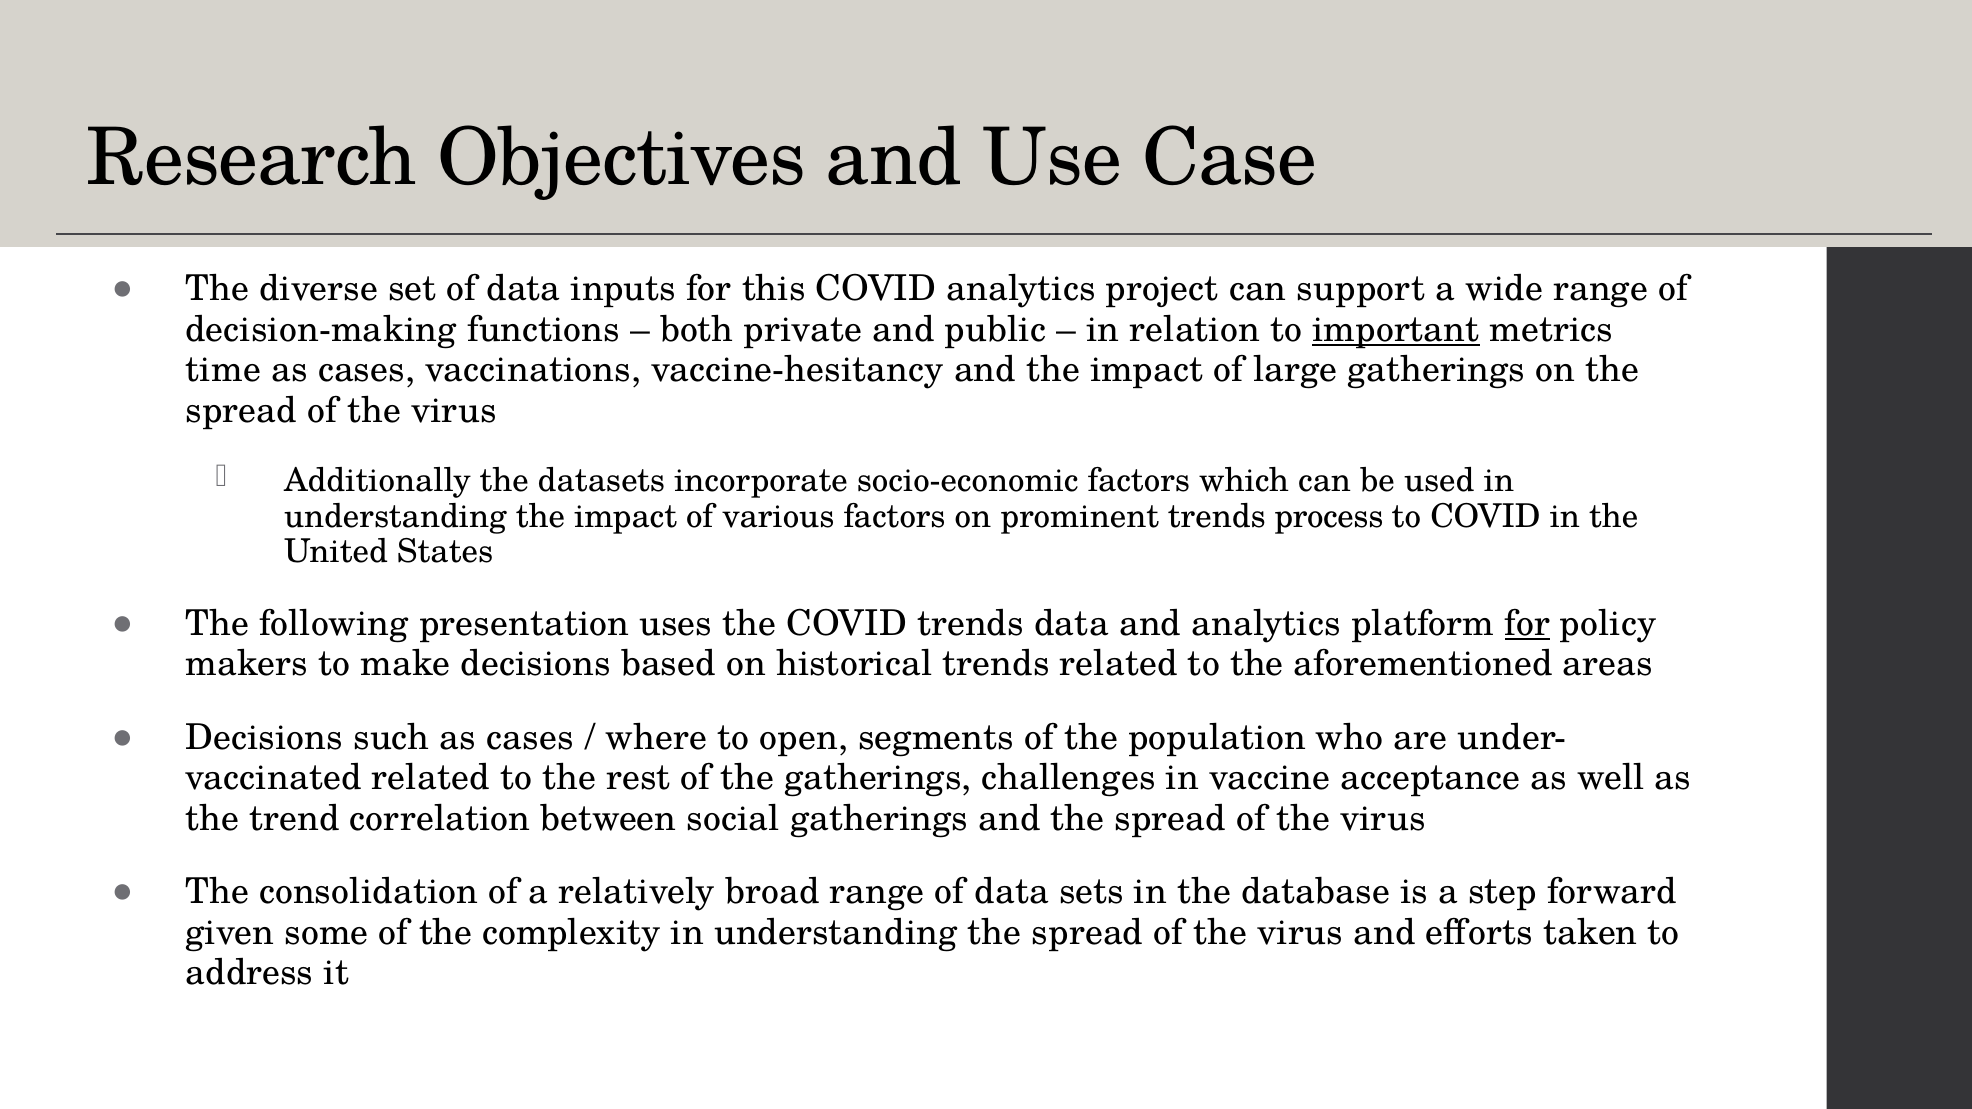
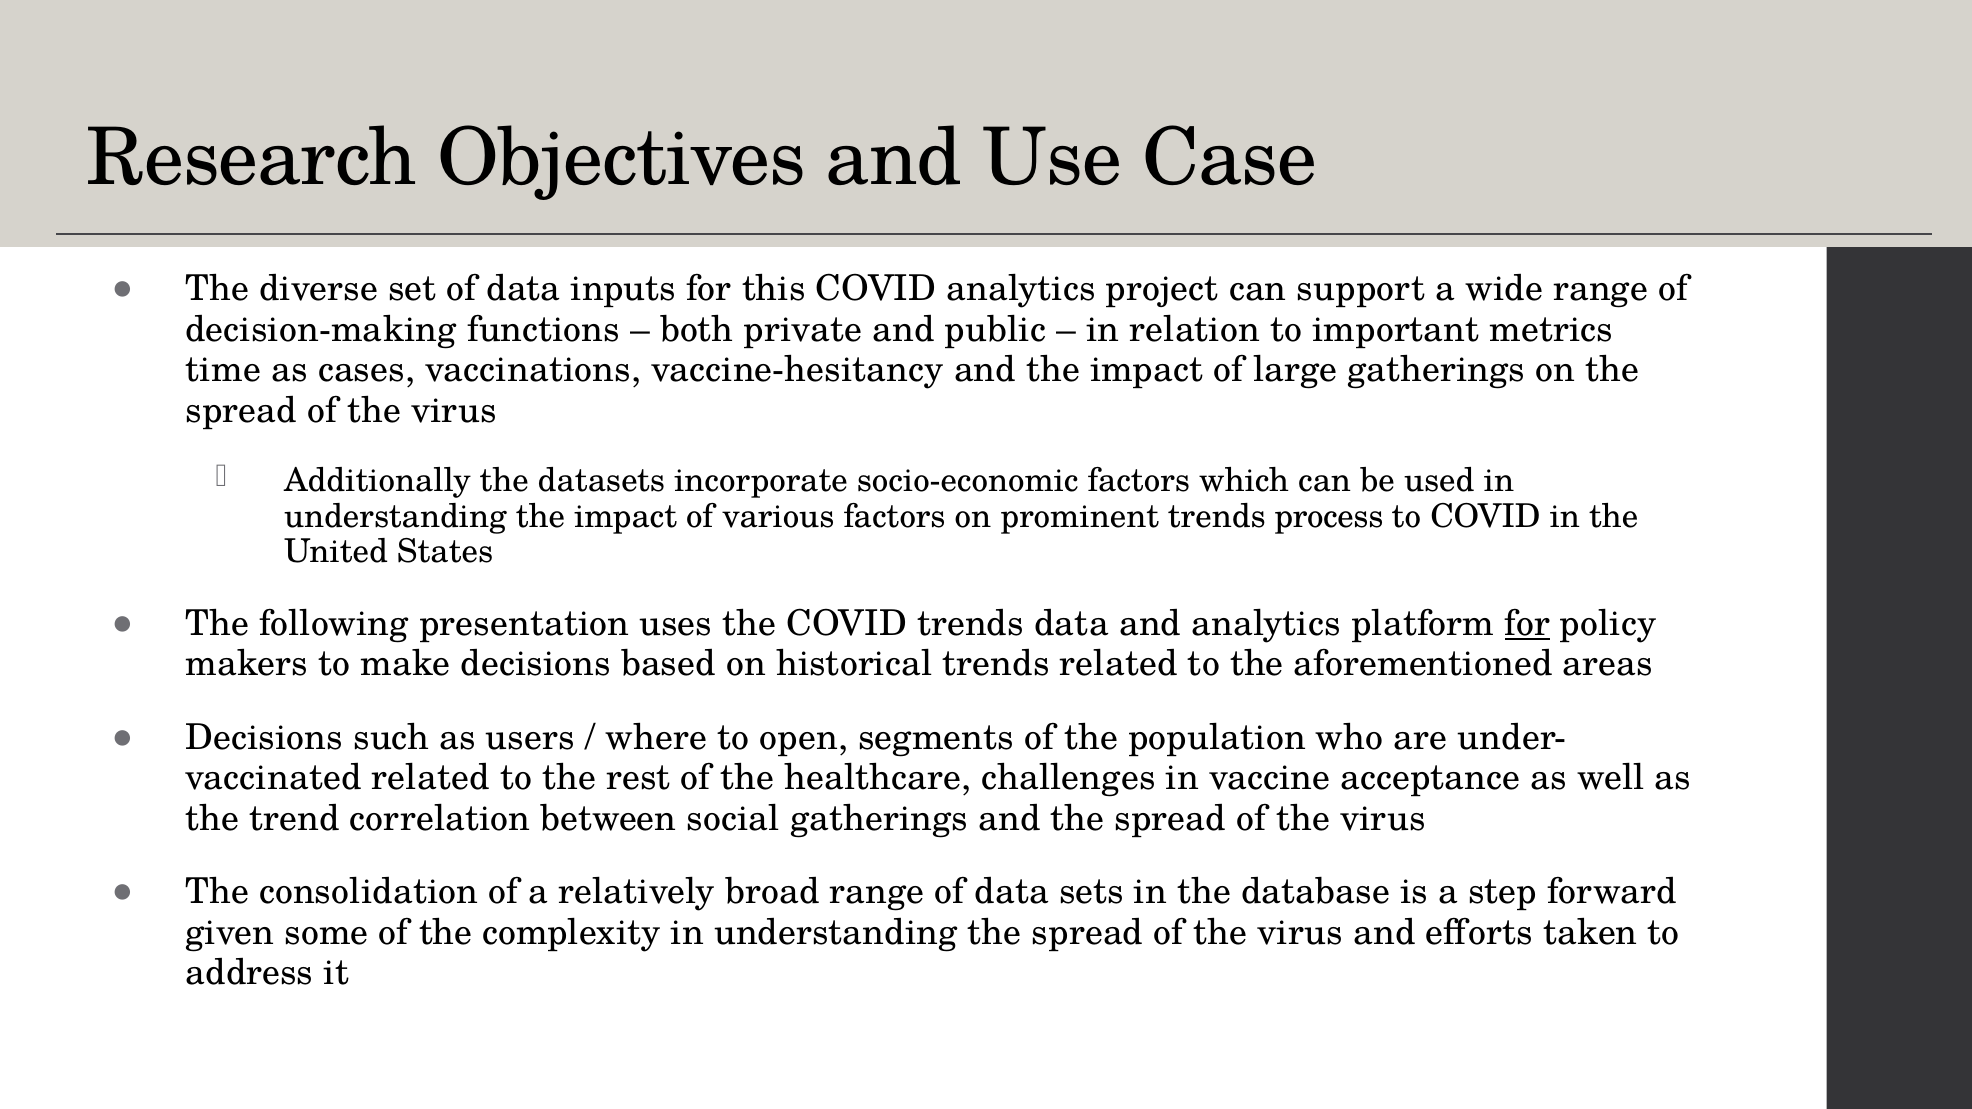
important underline: present -> none
such as cases: cases -> users
the gatherings: gatherings -> healthcare
